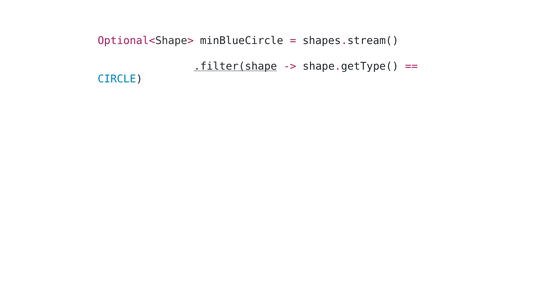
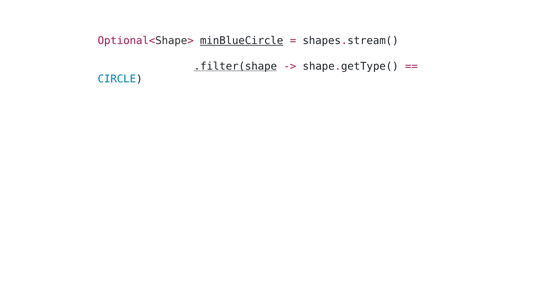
minBlueCircle underline: none -> present
